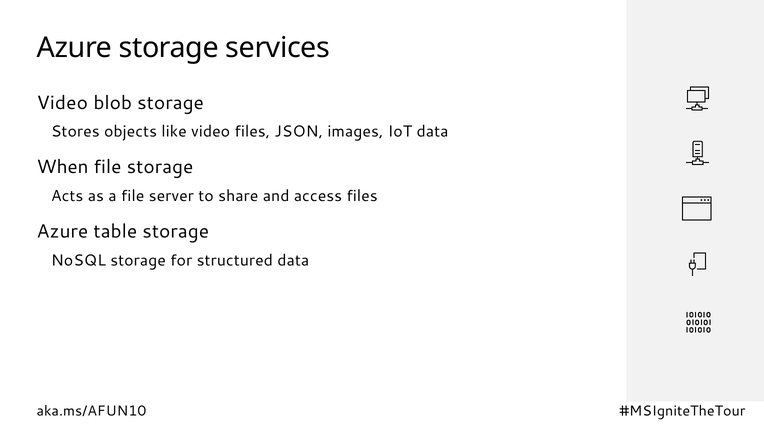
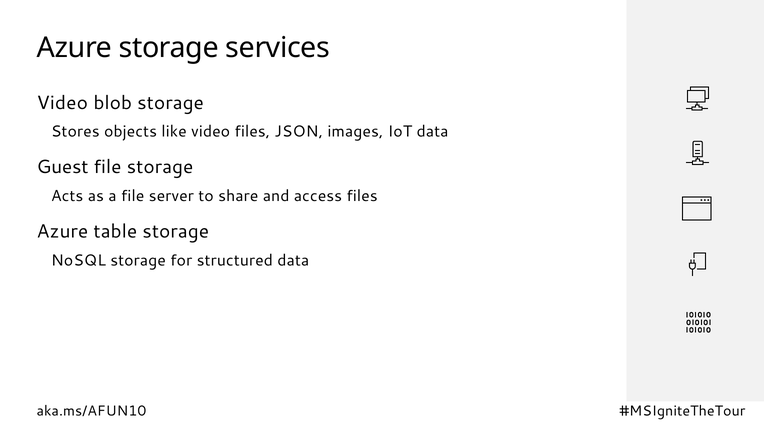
When: When -> Guest
